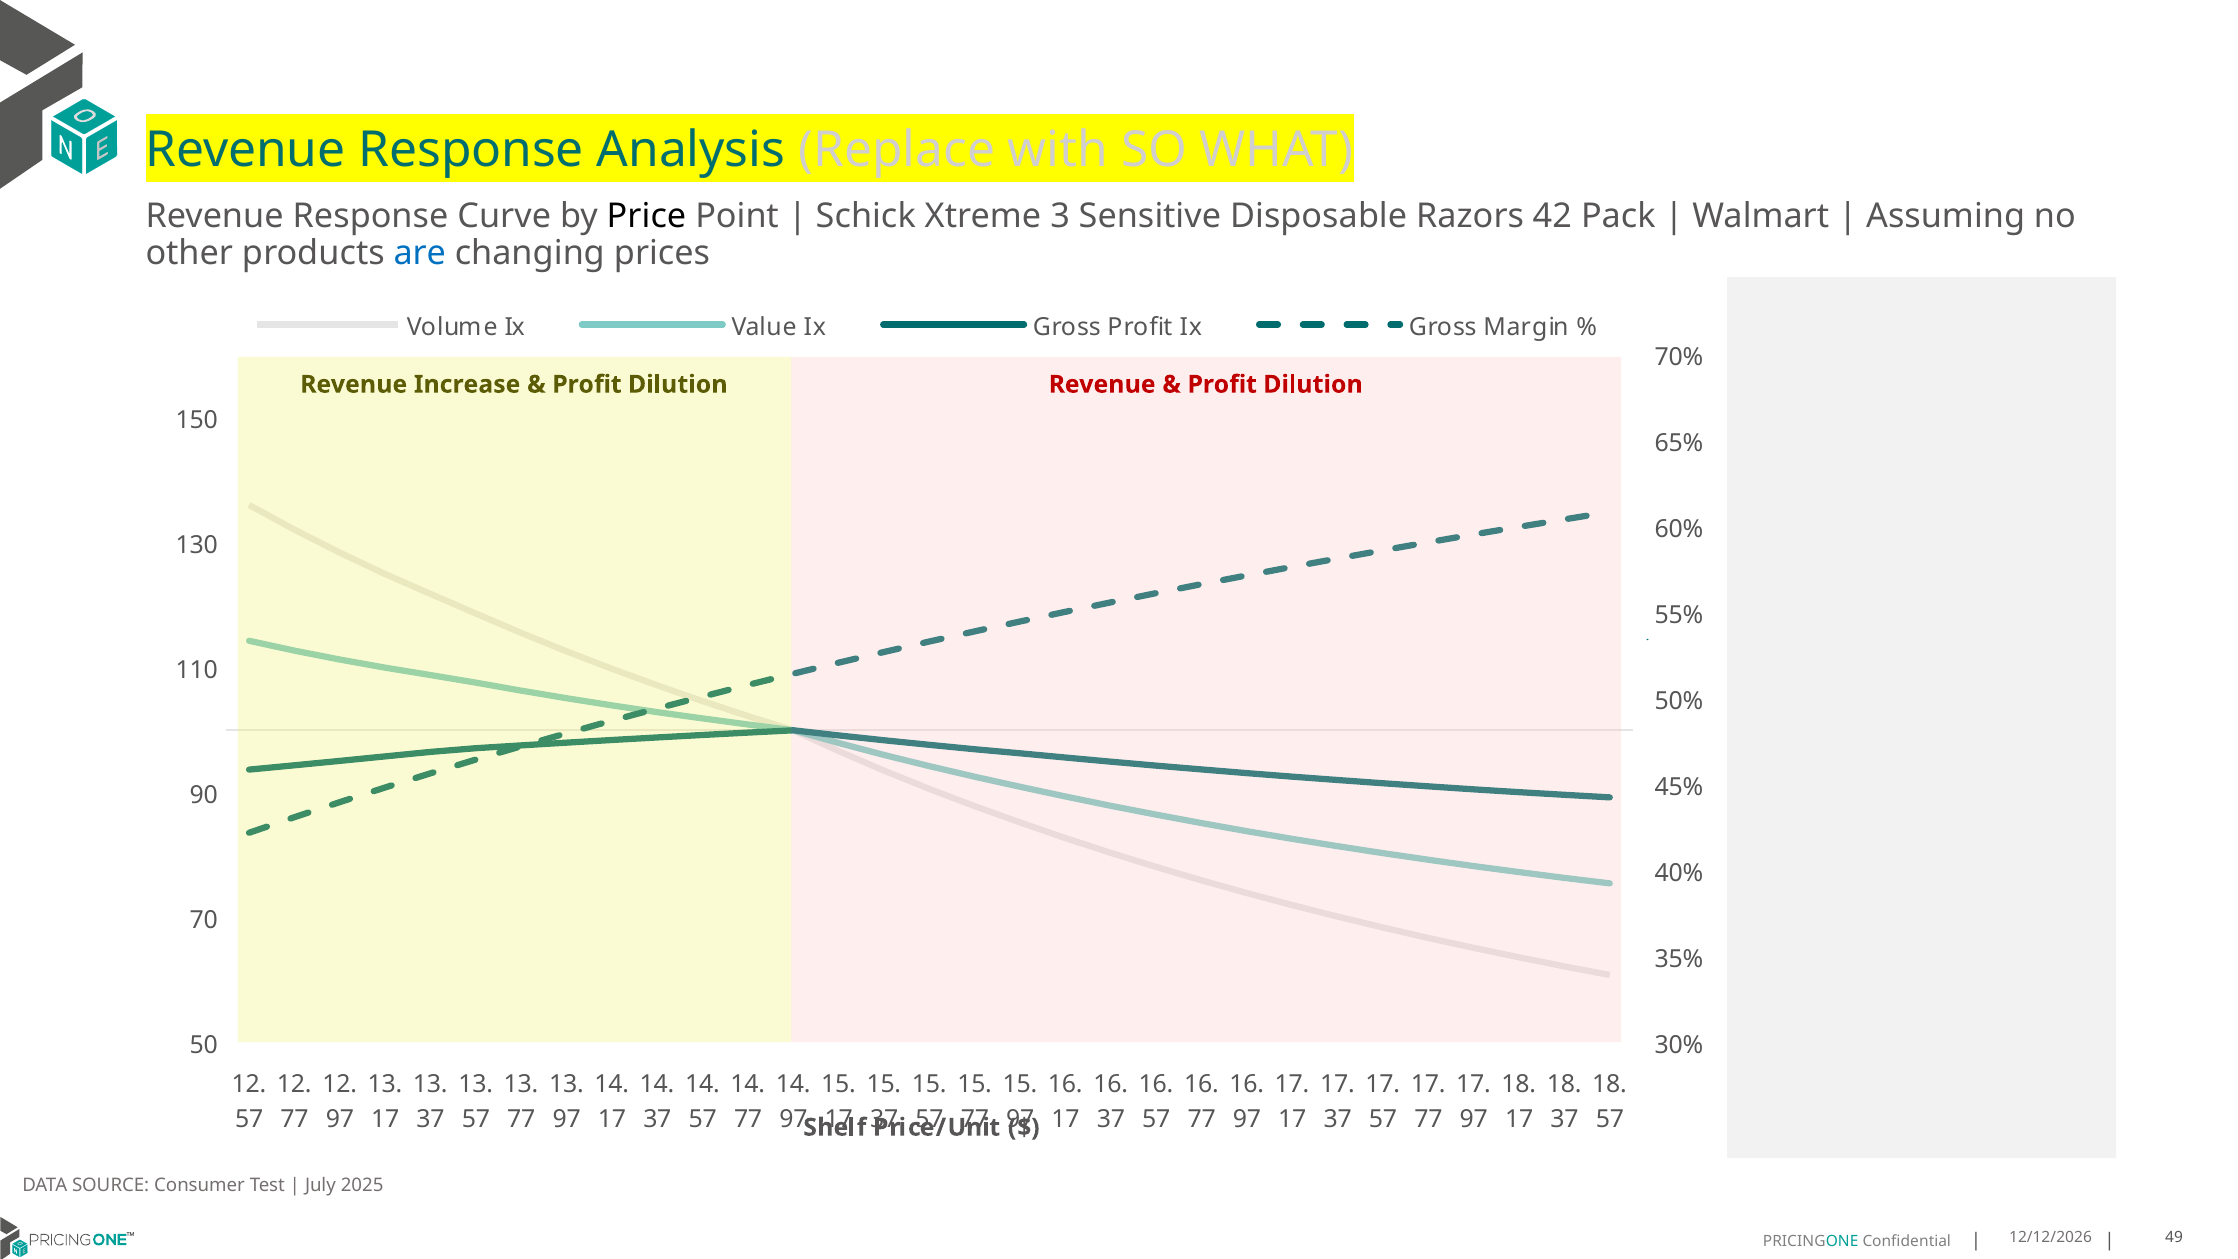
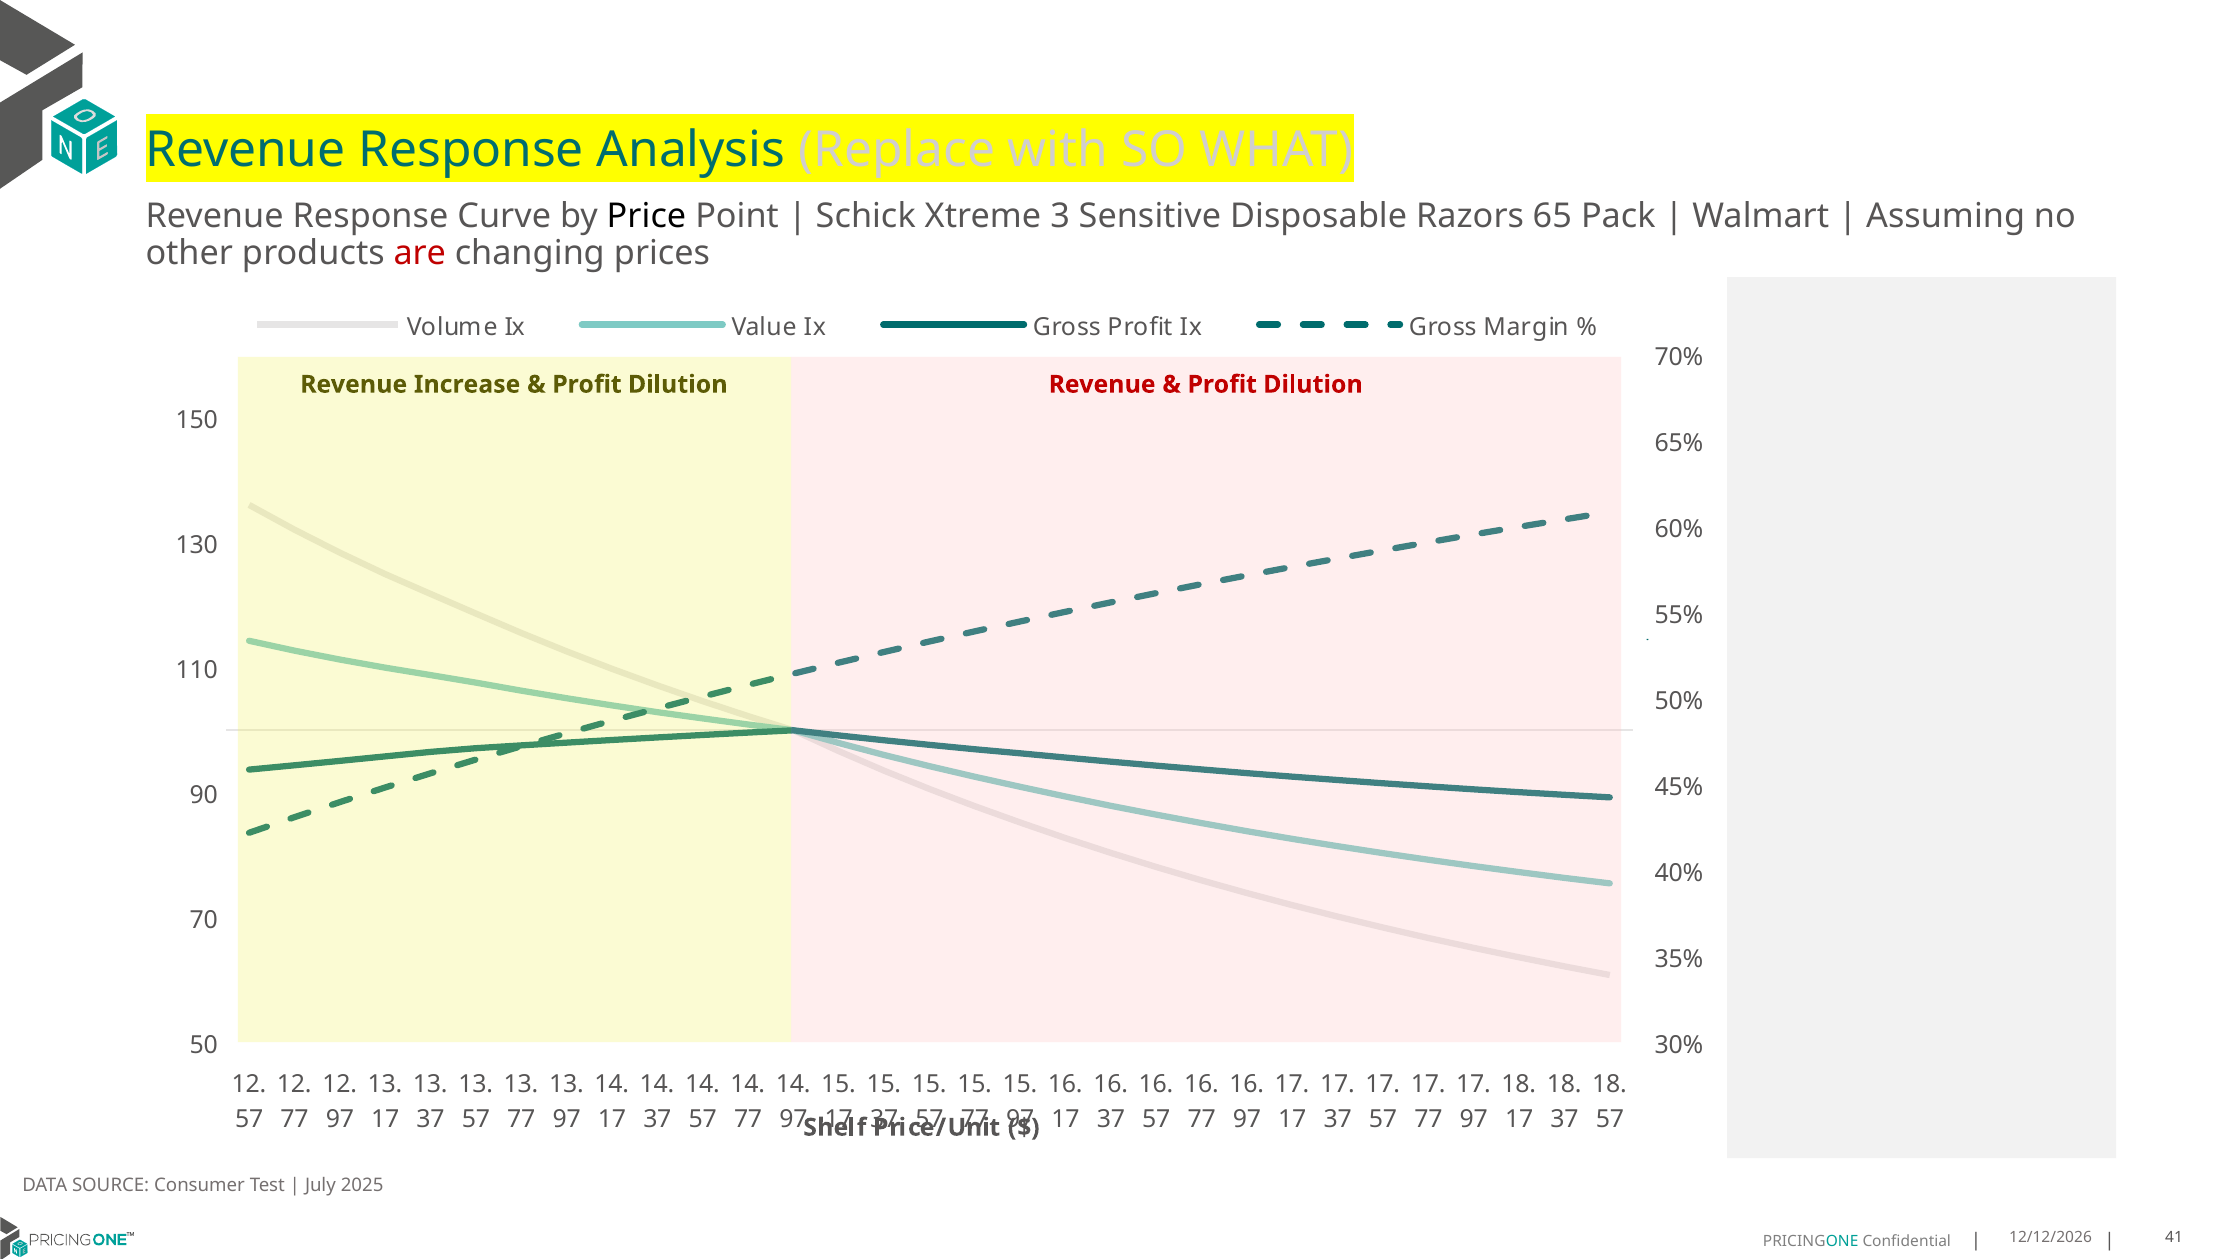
42: 42 -> 65
are colour: blue -> red
49: 49 -> 41
